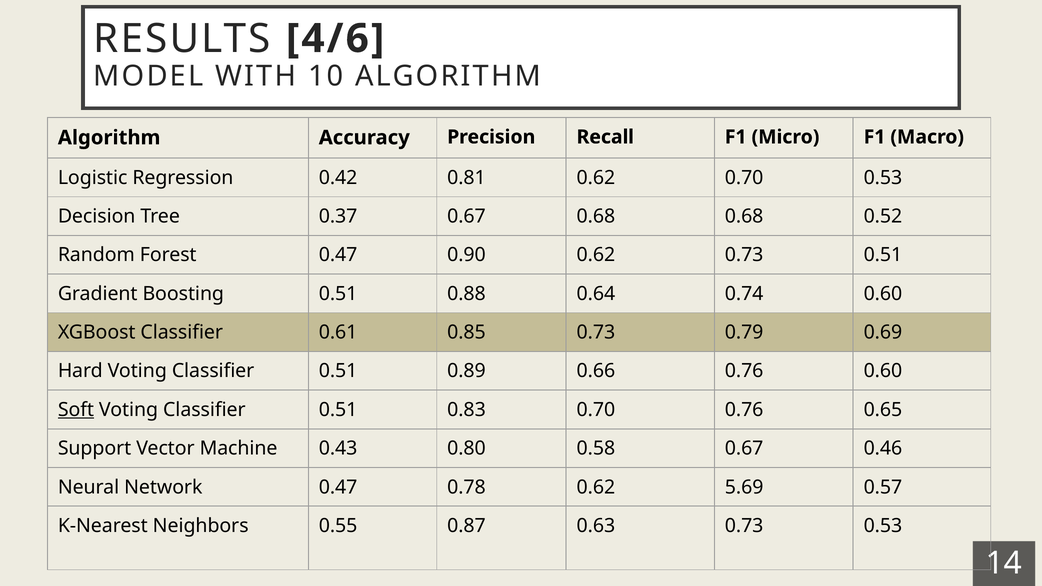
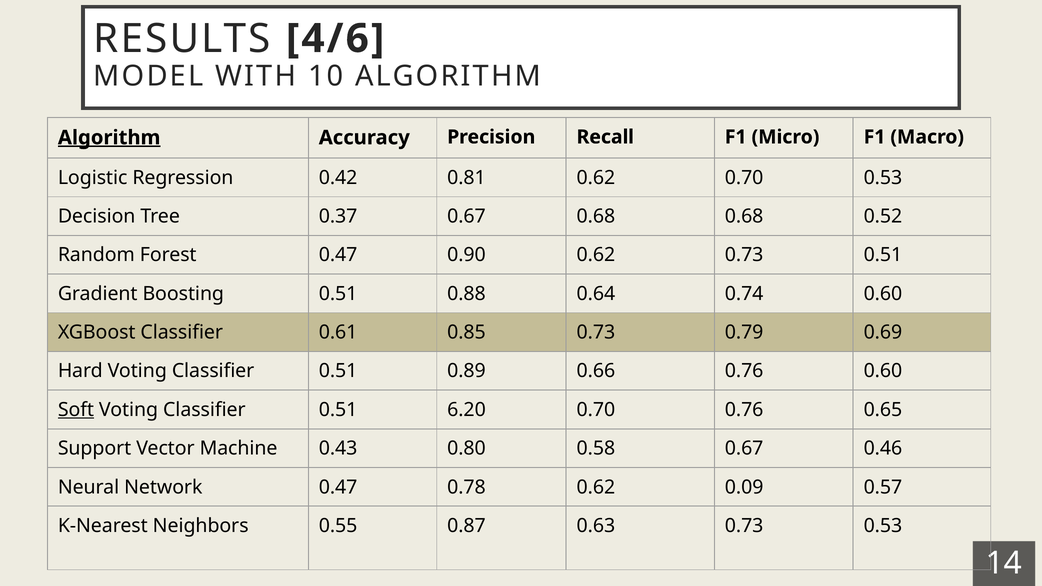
Algorithm at (109, 138) underline: none -> present
0.83: 0.83 -> 6.20
5.69: 5.69 -> 0.09
